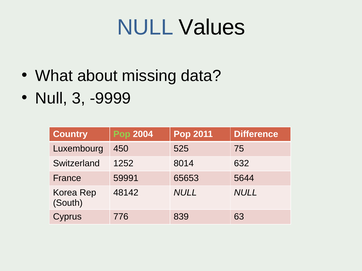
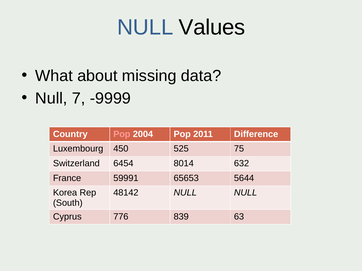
3: 3 -> 7
Pop at (122, 134) colour: light green -> pink
1252: 1252 -> 6454
